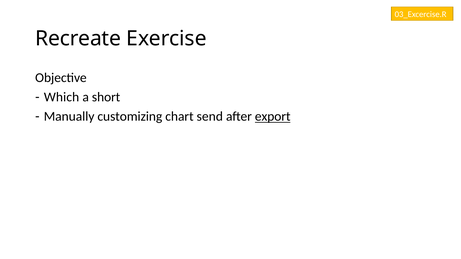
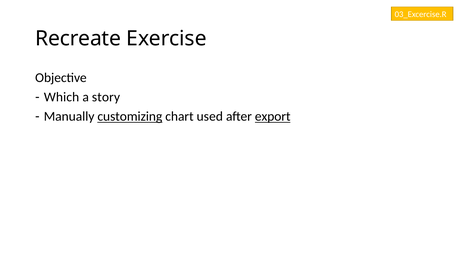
short: short -> story
customizing underline: none -> present
send: send -> used
